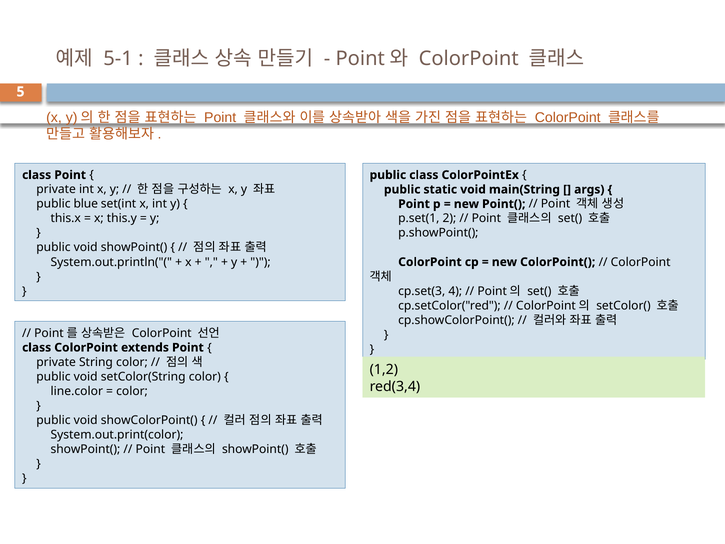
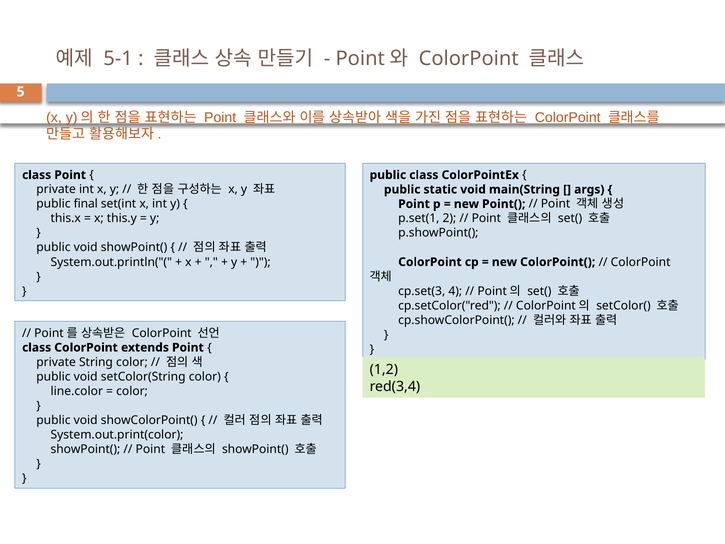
blue: blue -> final
